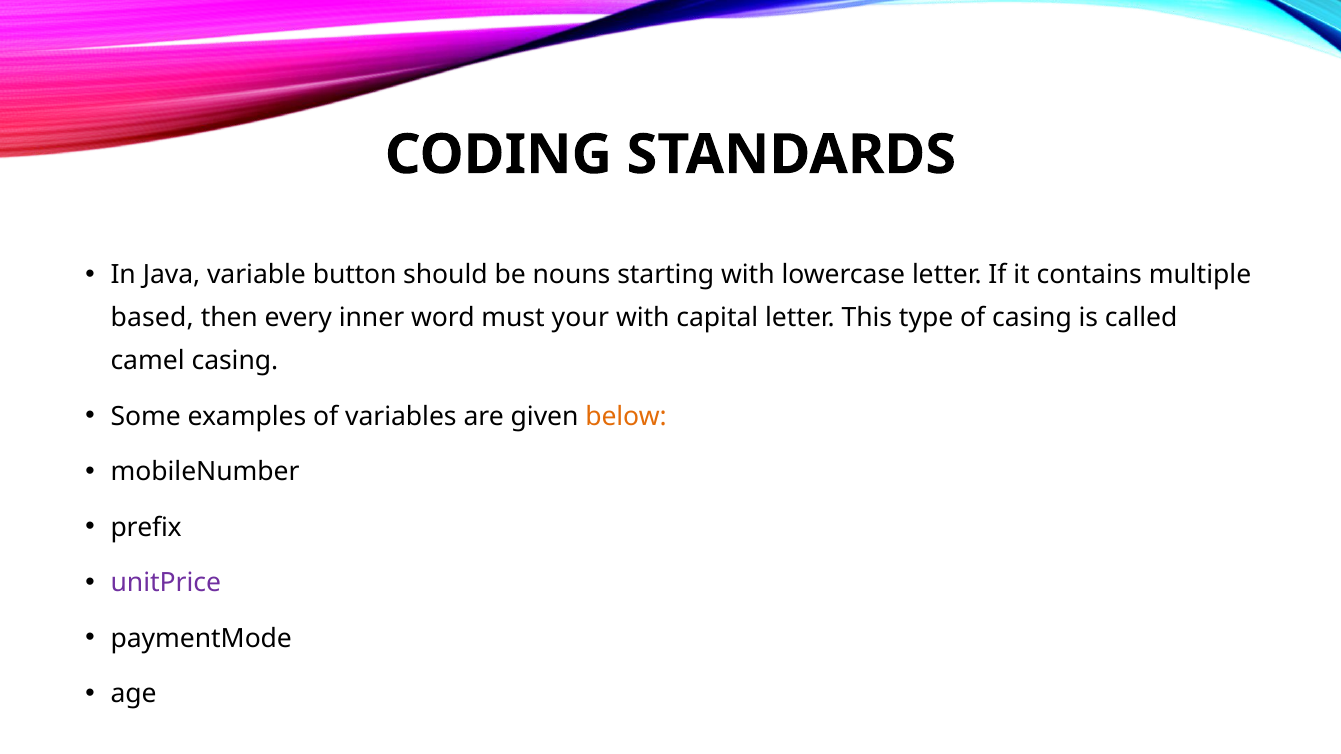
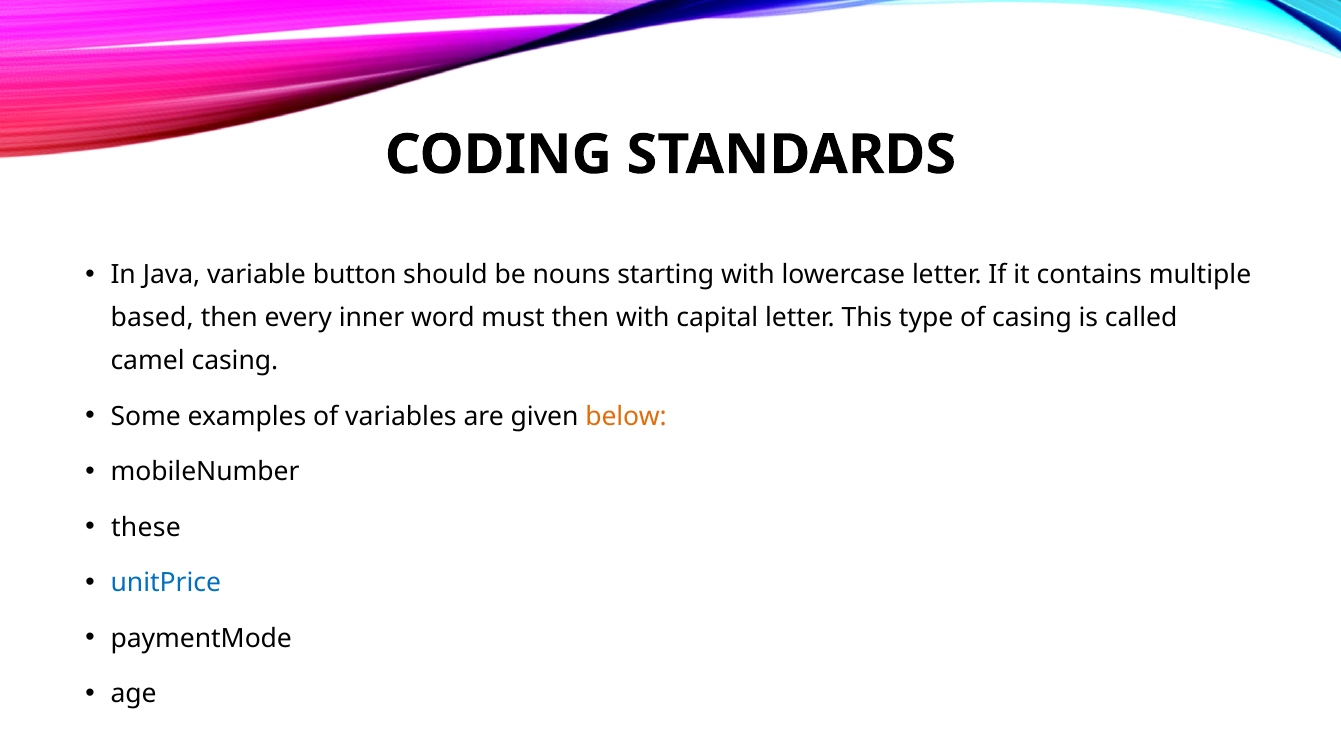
must your: your -> then
prefix: prefix -> these
unitPrice colour: purple -> blue
